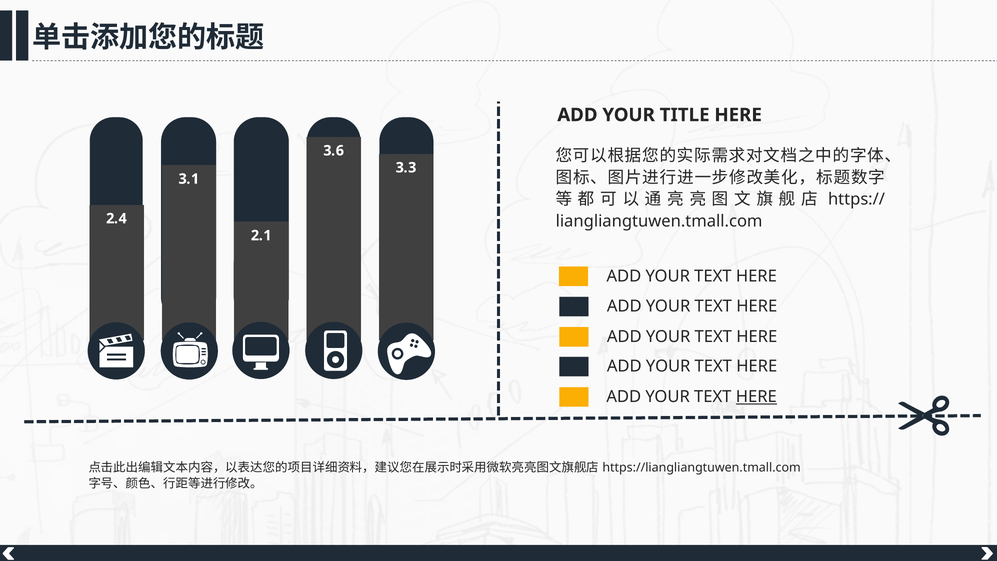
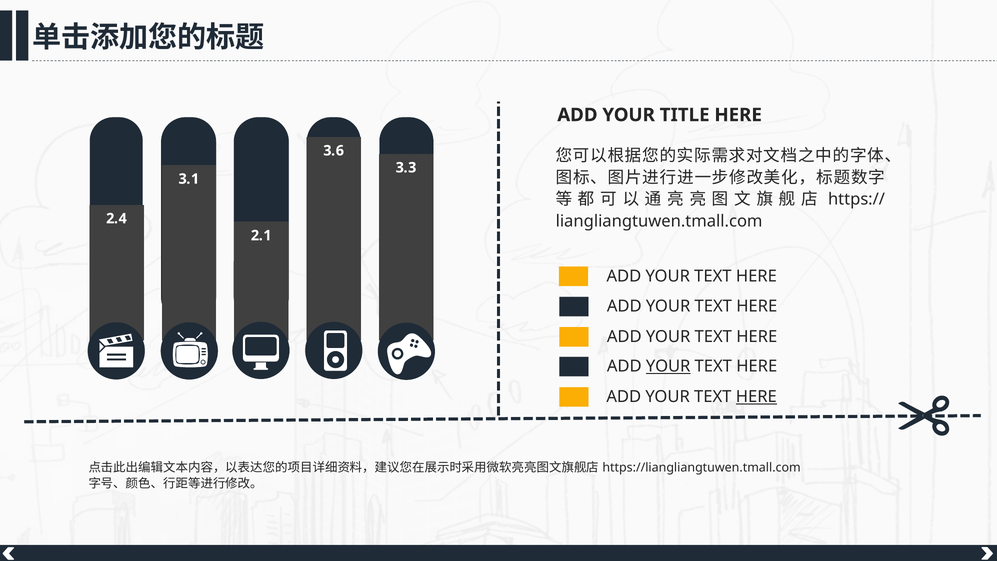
YOUR at (668, 366) underline: none -> present
